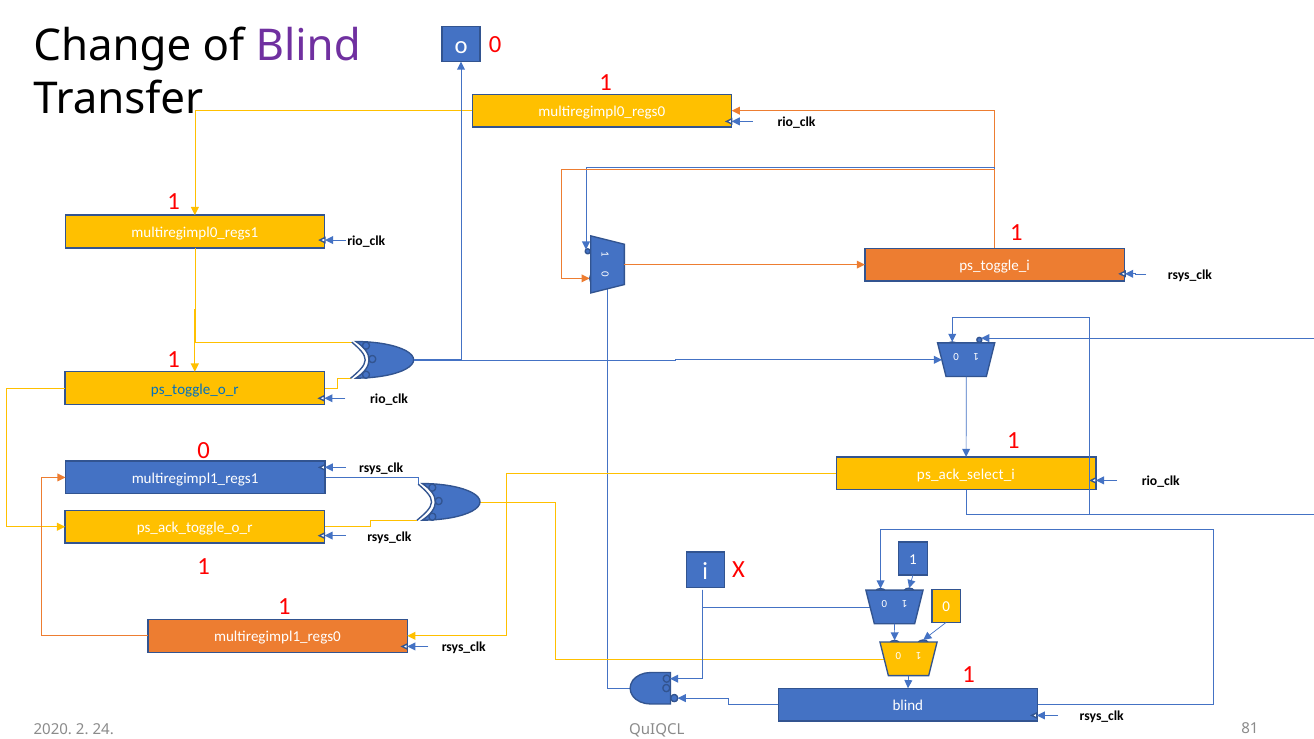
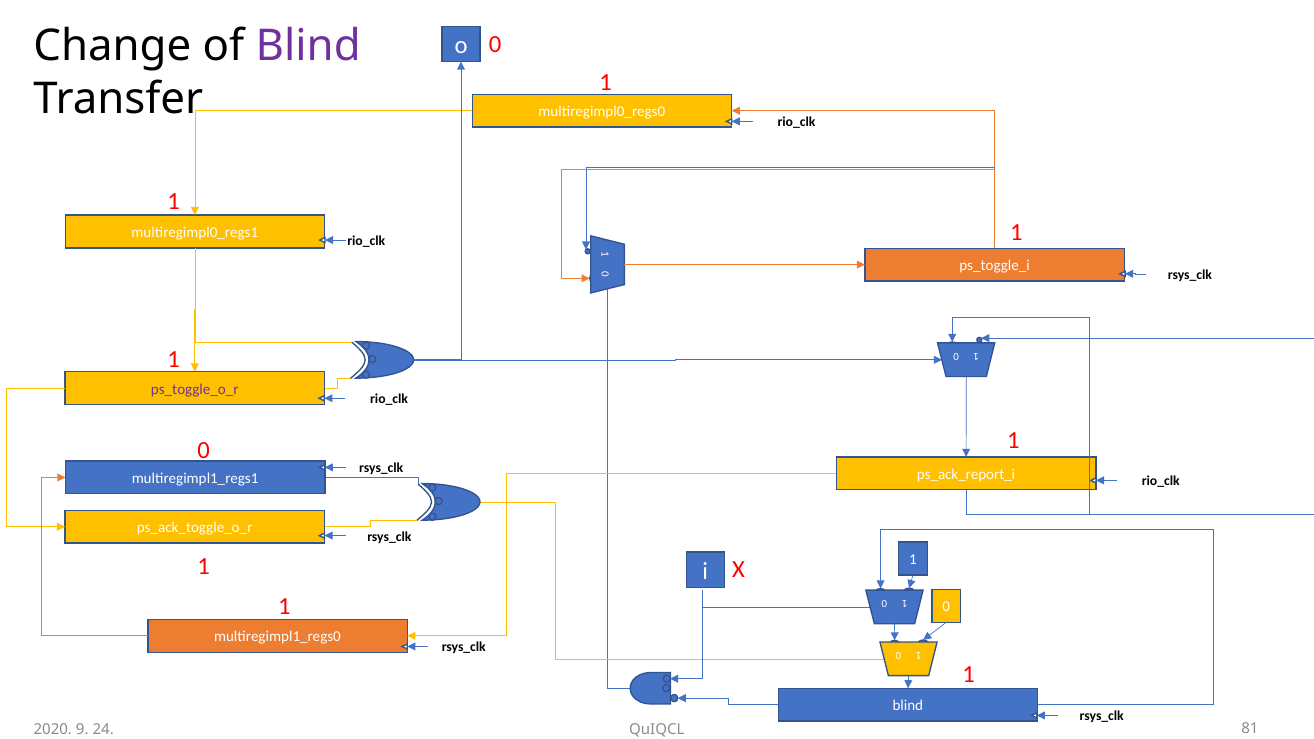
ps_toggle_o_r colour: blue -> purple
ps_ack_select_i: ps_ack_select_i -> ps_ack_report_i
2: 2 -> 9
